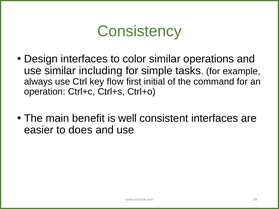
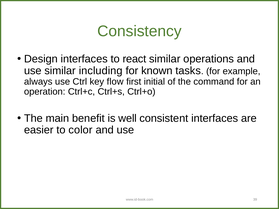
color: color -> react
simple: simple -> known
does: does -> color
